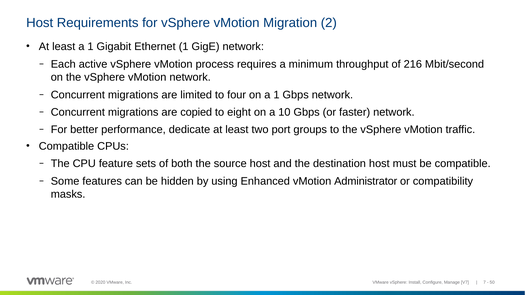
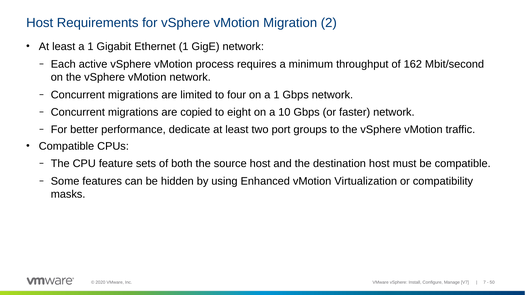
216: 216 -> 162
Administrator: Administrator -> Virtualization
